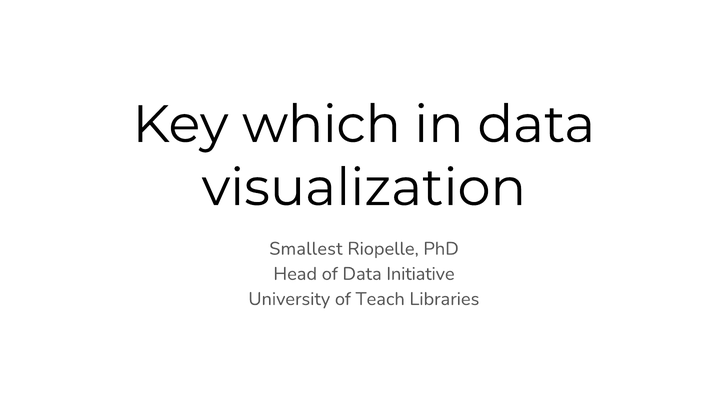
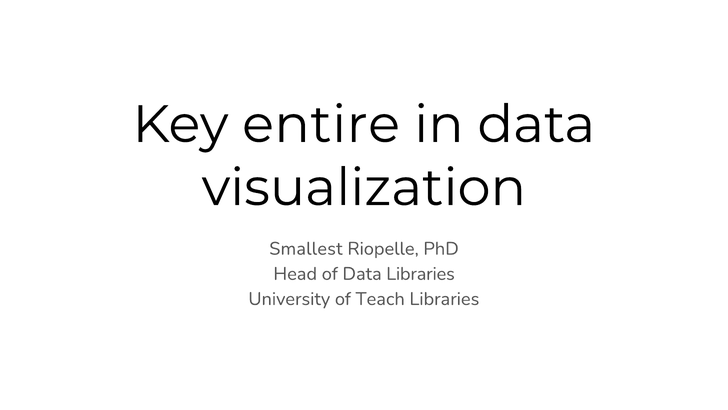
which: which -> entire
Data Initiative: Initiative -> Libraries
